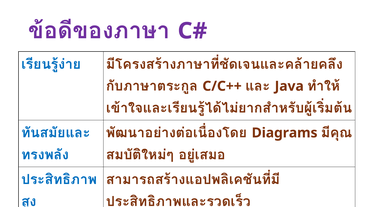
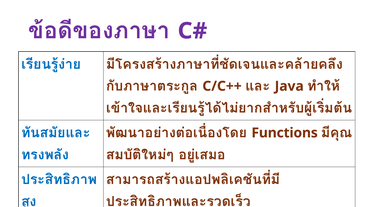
Diagrams: Diagrams -> Functions
